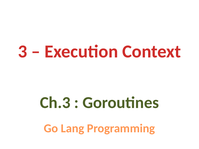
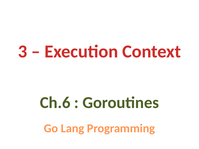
Ch.3: Ch.3 -> Ch.6
